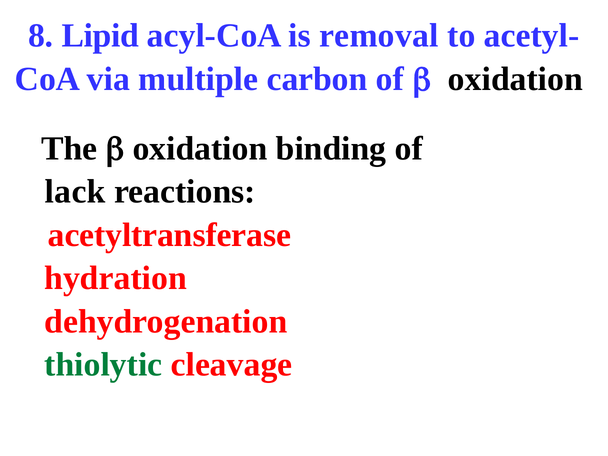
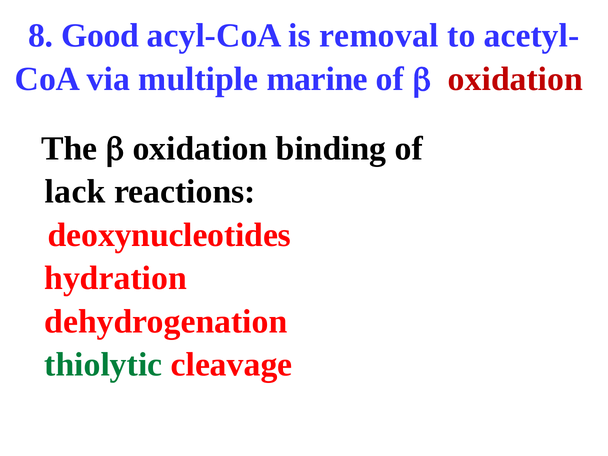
Lipid: Lipid -> Good
carbon: carbon -> marine
oxidation at (515, 79) colour: black -> red
acetyltransferase: acetyltransferase -> deoxynucleotides
